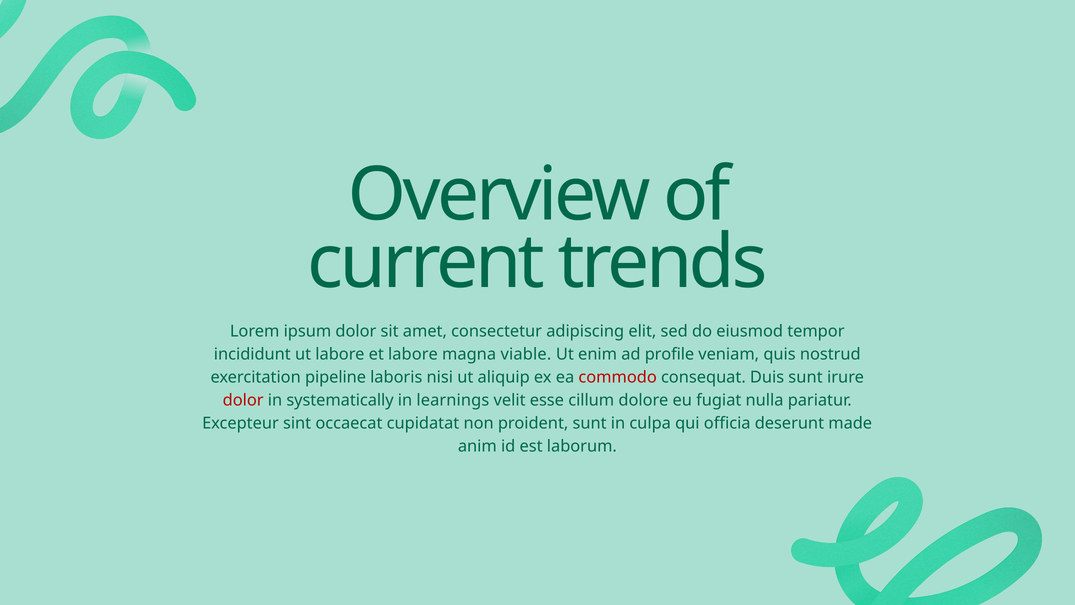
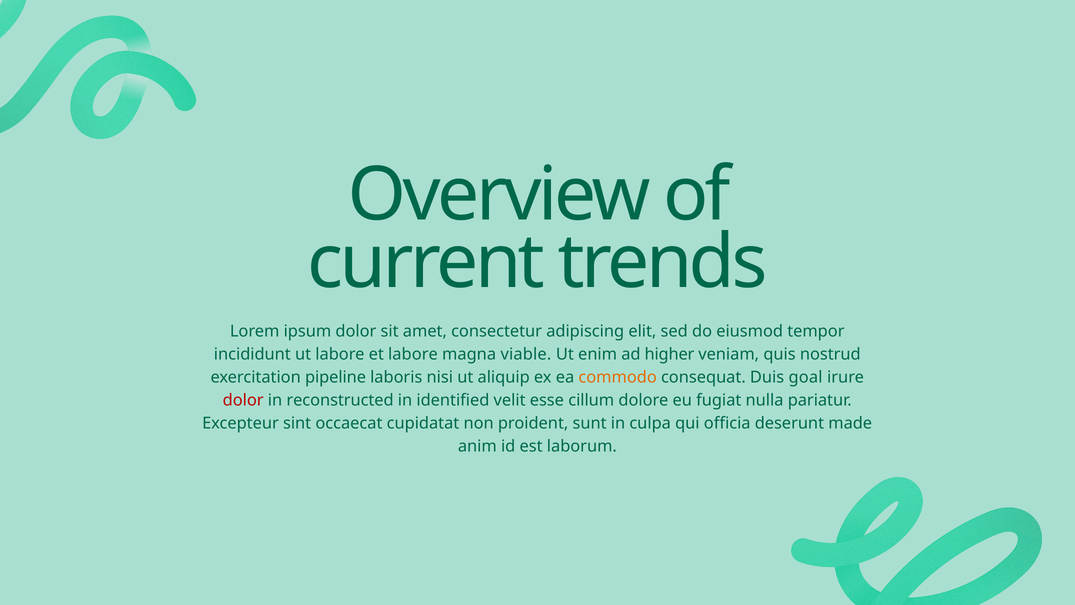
profile: profile -> higher
commodo colour: red -> orange
Duis sunt: sunt -> goal
systematically: systematically -> reconstructed
learnings: learnings -> identified
